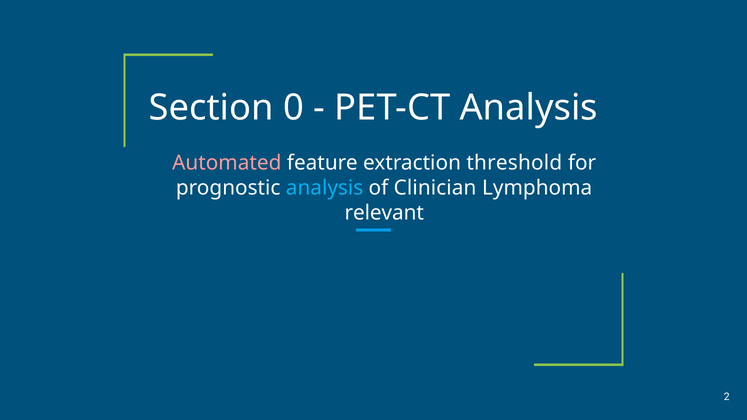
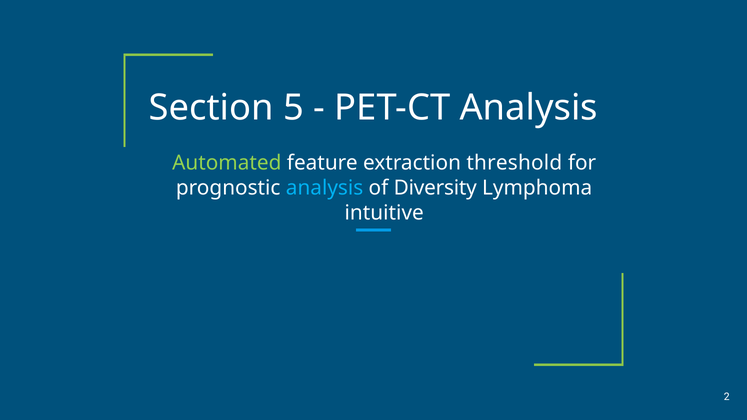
0: 0 -> 5
Automated colour: pink -> light green
Clinician: Clinician -> Diversity
relevant: relevant -> intuitive
